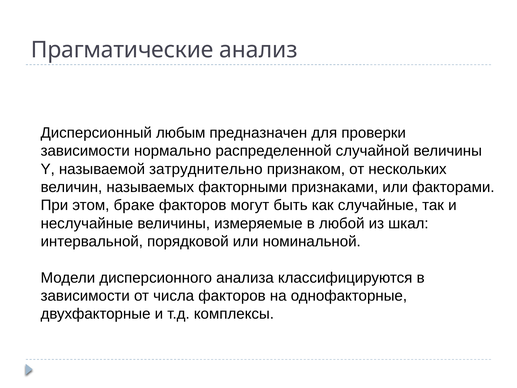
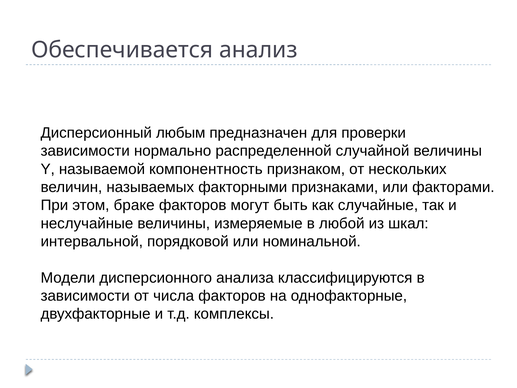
Прагматические: Прагматические -> Обеспечивается
затруднительно: затруднительно -> компонентность
